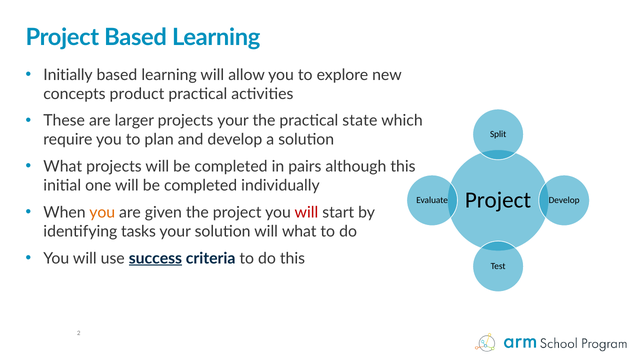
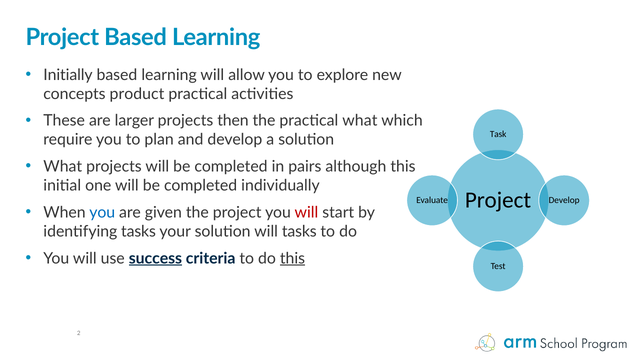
projects your: your -> then
practical state: state -> what
Split: Split -> Task
you at (102, 213) colour: orange -> blue
will what: what -> tasks
this at (293, 258) underline: none -> present
